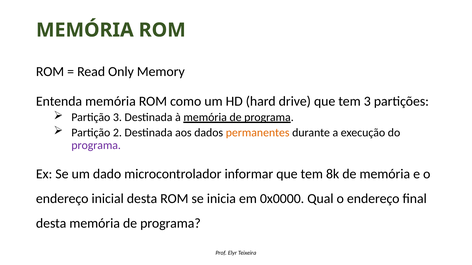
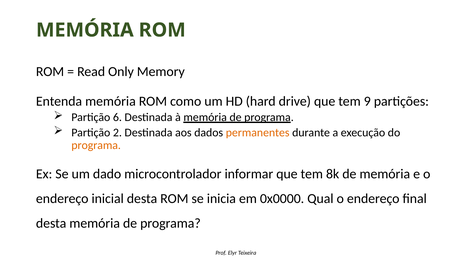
tem 3: 3 -> 9
Partição 3: 3 -> 6
programa at (96, 145) colour: purple -> orange
